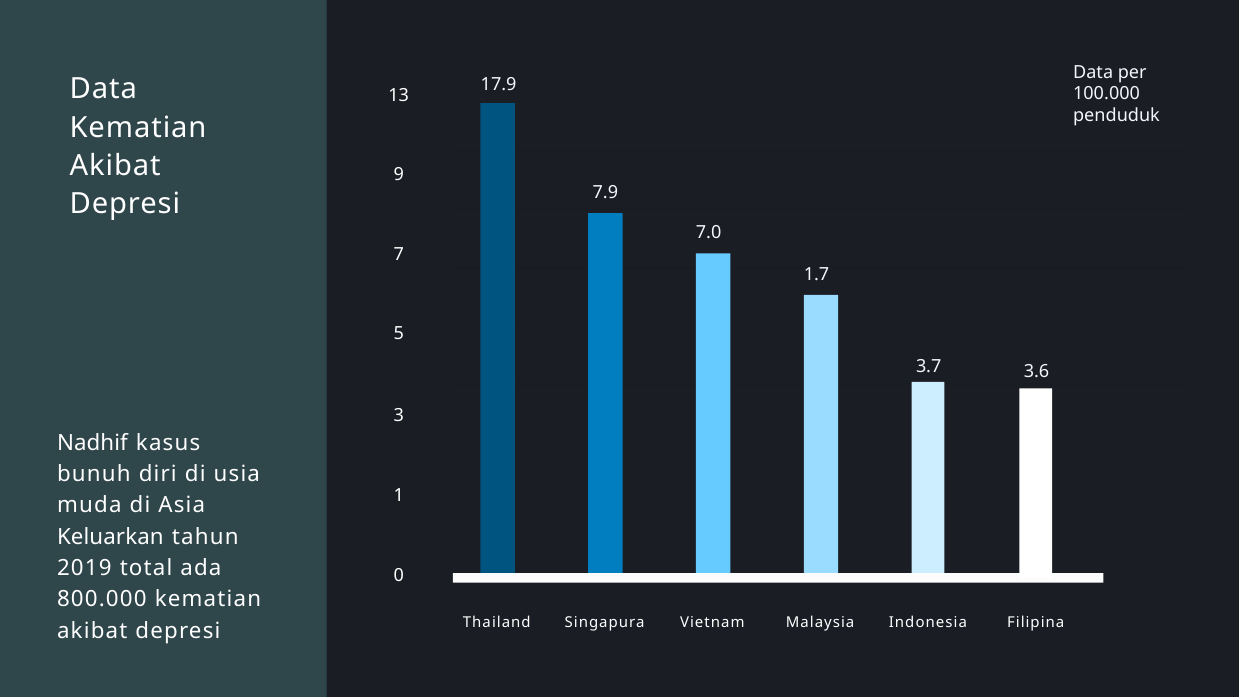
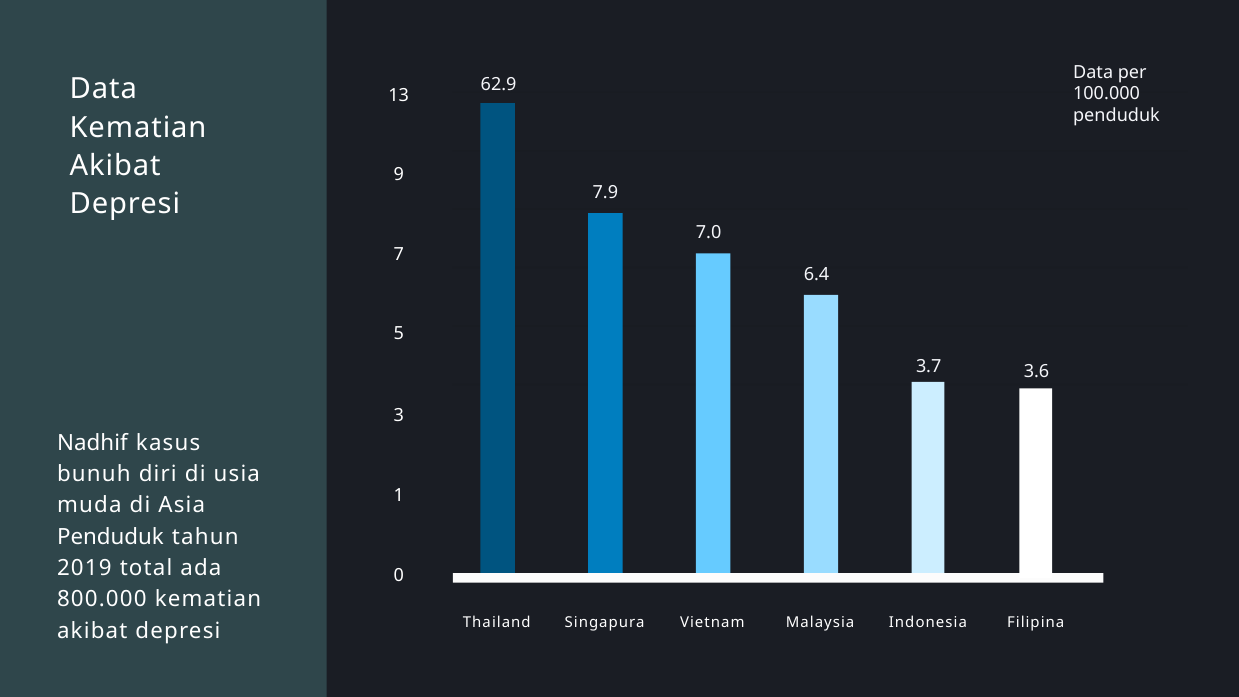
17.9: 17.9 -> 62.9
1.7: 1.7 -> 6.4
Keluarkan at (110, 537): Keluarkan -> Penduduk
